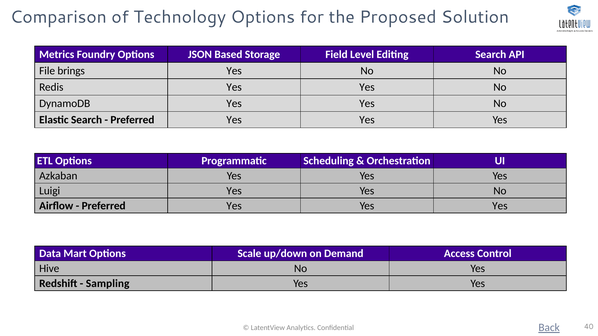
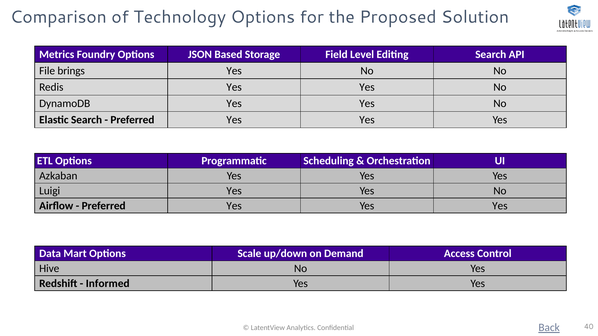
Sampling: Sampling -> Informed
